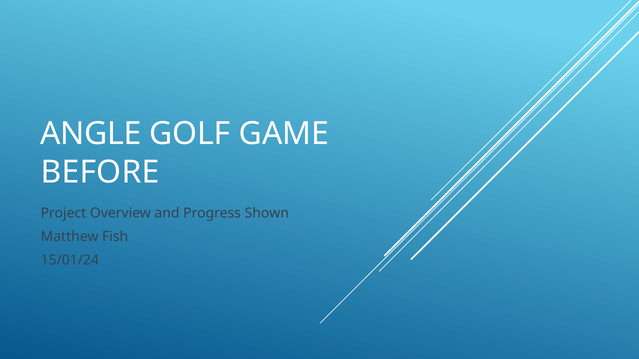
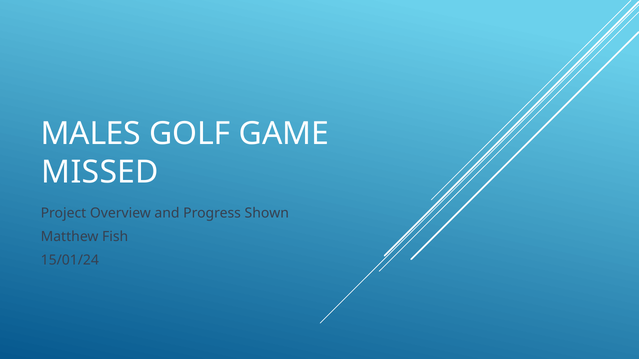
ANGLE: ANGLE -> MALES
BEFORE: BEFORE -> MISSED
